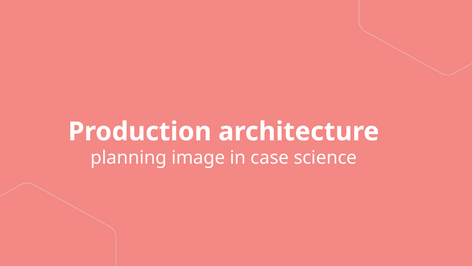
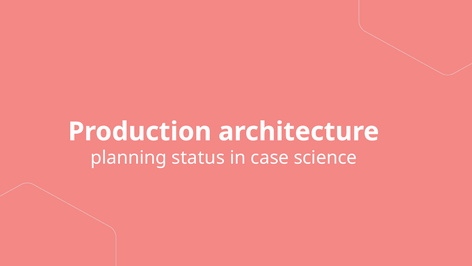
image: image -> status
